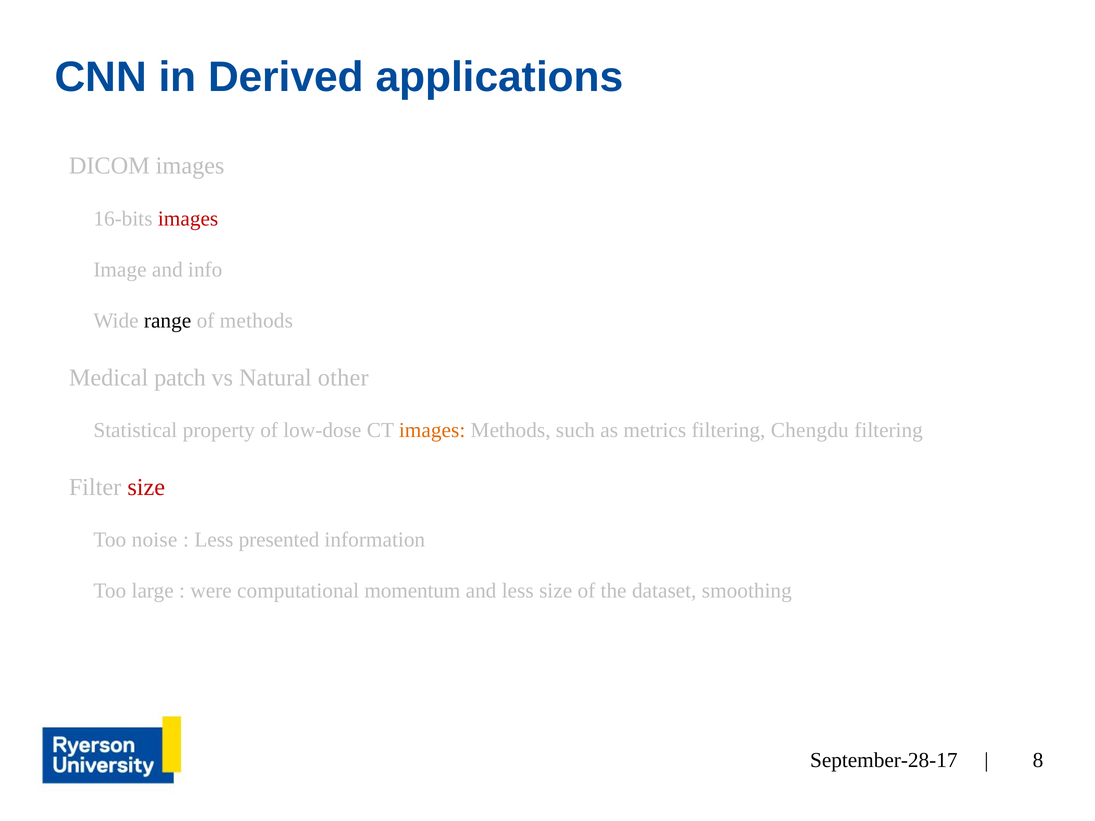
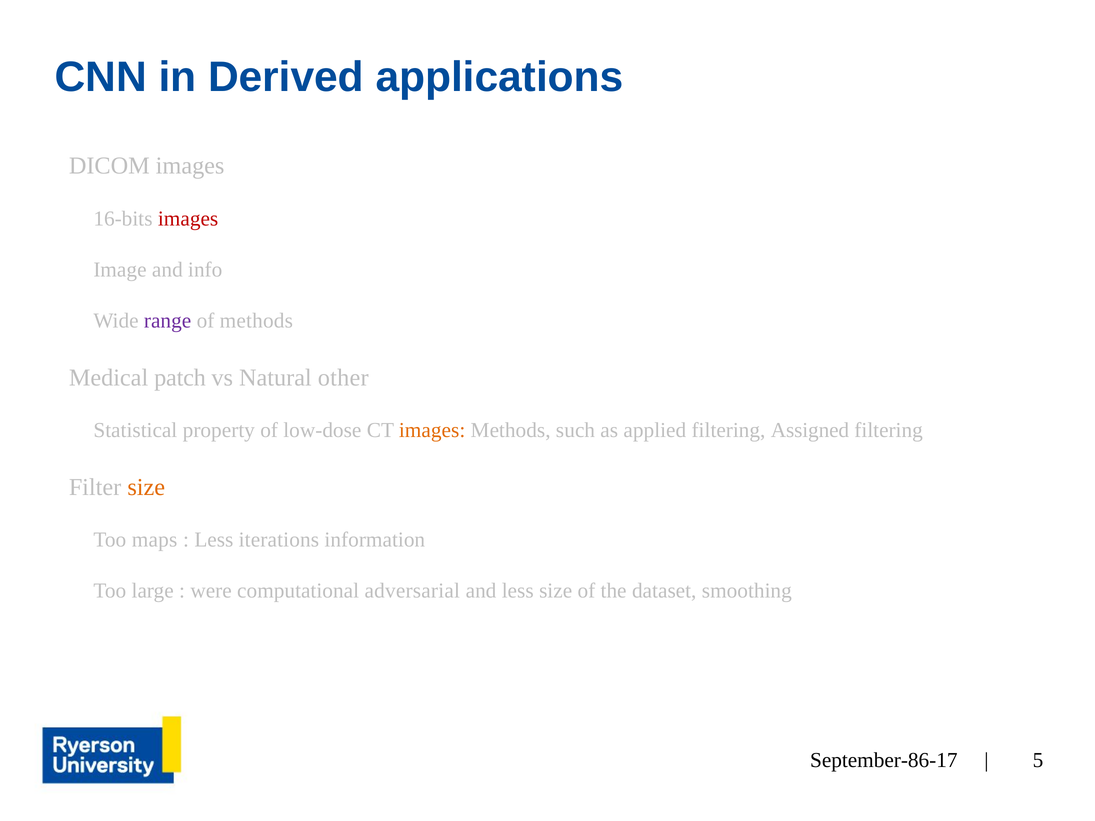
range colour: black -> purple
metrics: metrics -> applied
Chengdu: Chengdu -> Assigned
size at (146, 487) colour: red -> orange
noise: noise -> maps
presented: presented -> iterations
momentum: momentum -> adversarial
September-28-17: September-28-17 -> September-86-17
8: 8 -> 5
